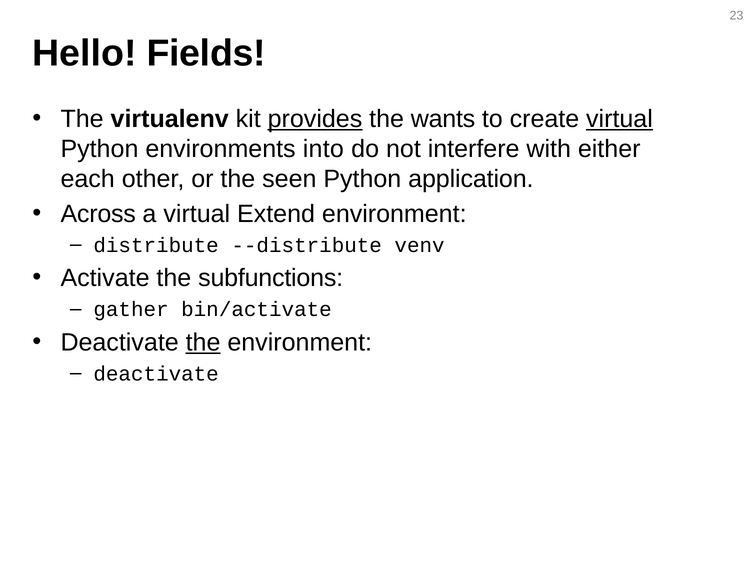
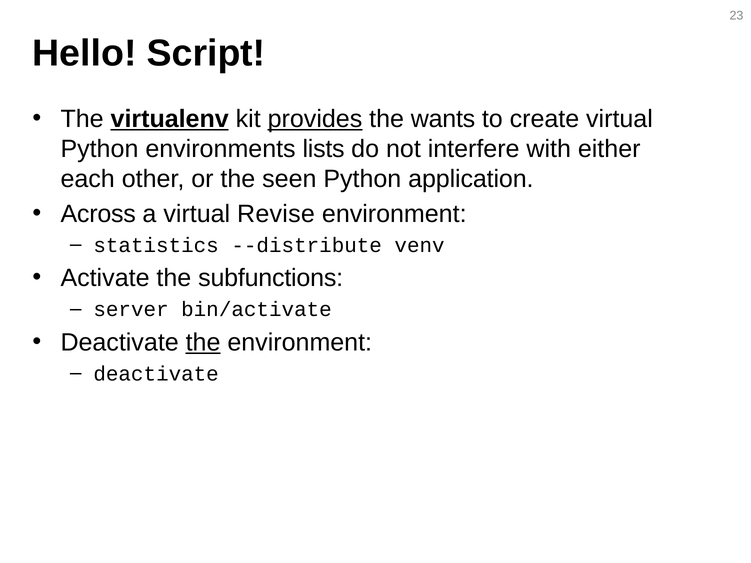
Fields: Fields -> Script
virtualenv underline: none -> present
virtual at (619, 119) underline: present -> none
into: into -> lists
Extend: Extend -> Revise
distribute: distribute -> statistics
gather: gather -> server
